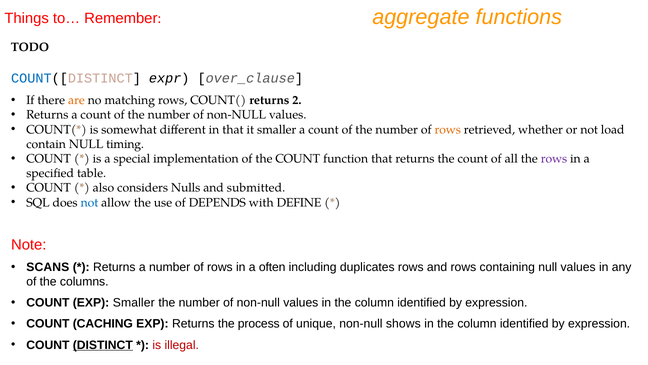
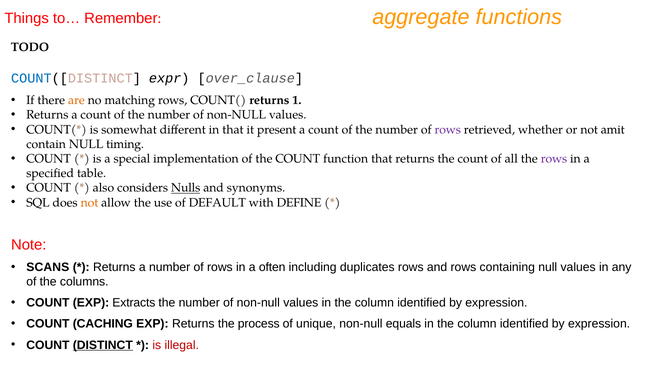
2: 2 -> 1
it smaller: smaller -> present
rows at (448, 129) colour: orange -> purple
load: load -> amit
Nulls underline: none -> present
submitted: submitted -> synonyms
not at (89, 202) colour: blue -> orange
DEPENDS: DEPENDS -> DEFAULT
EXP Smaller: Smaller -> Extracts
shows: shows -> equals
